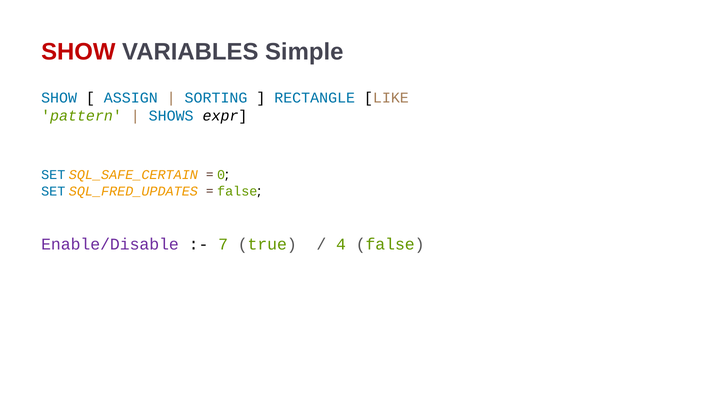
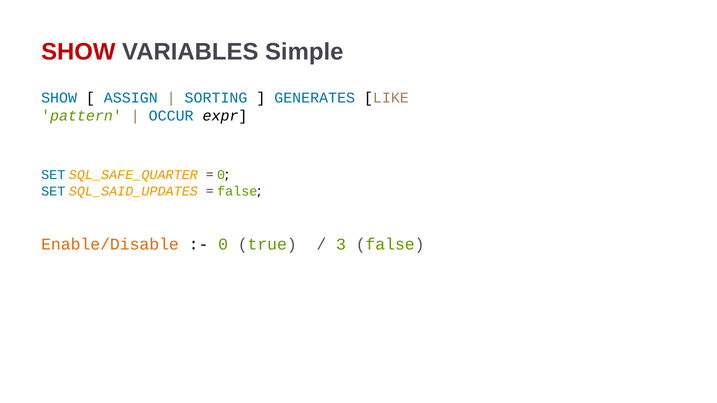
RECTANGLE: RECTANGLE -> GENERATES
SHOWS: SHOWS -> OCCUR
SQL_SAFE_CERTAIN: SQL_SAFE_CERTAIN -> SQL_SAFE_QUARTER
SQL_FRED_UPDATES: SQL_FRED_UPDATES -> SQL_SAID_UPDATES
Enable/Disable colour: purple -> orange
7 at (223, 245): 7 -> 0
4: 4 -> 3
